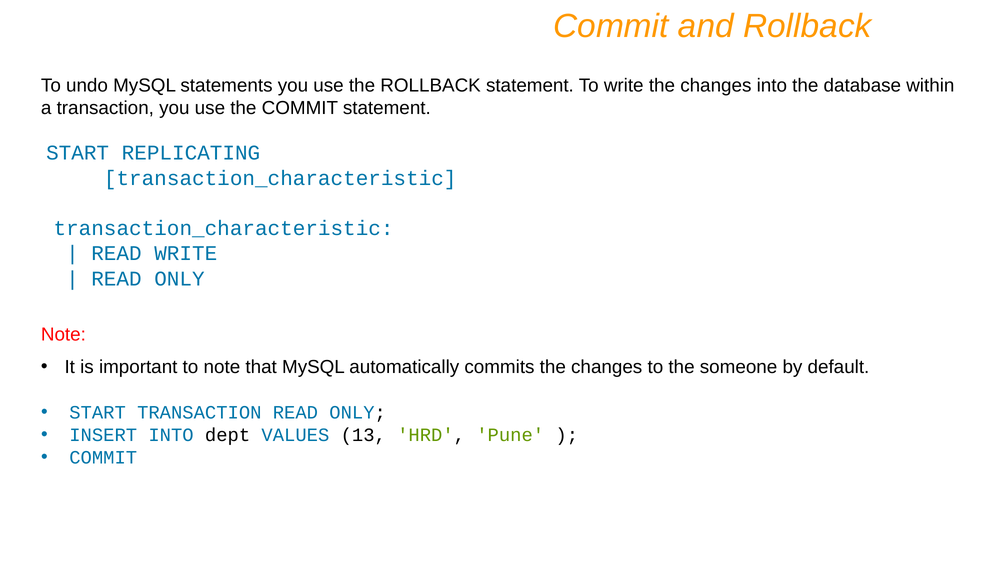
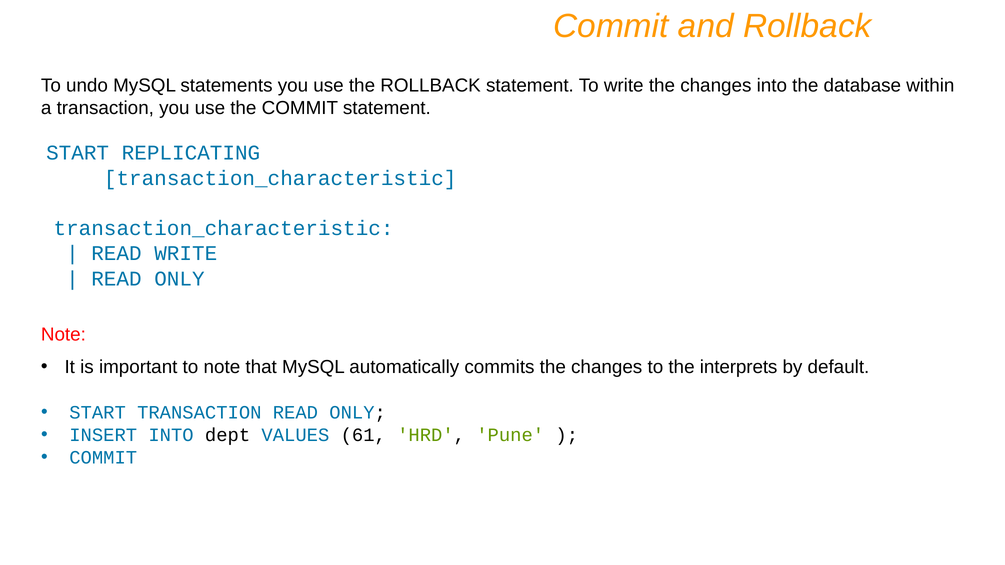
someone: someone -> interprets
13: 13 -> 61
